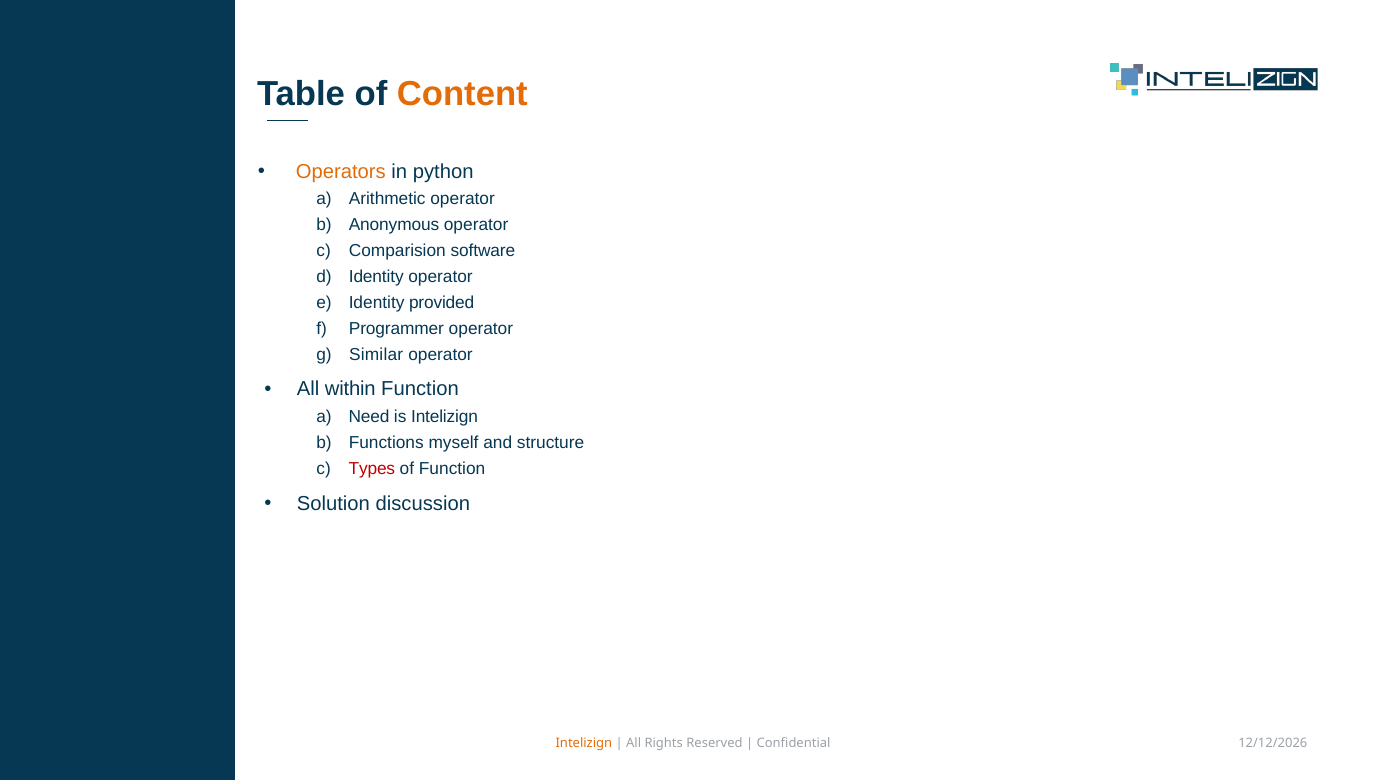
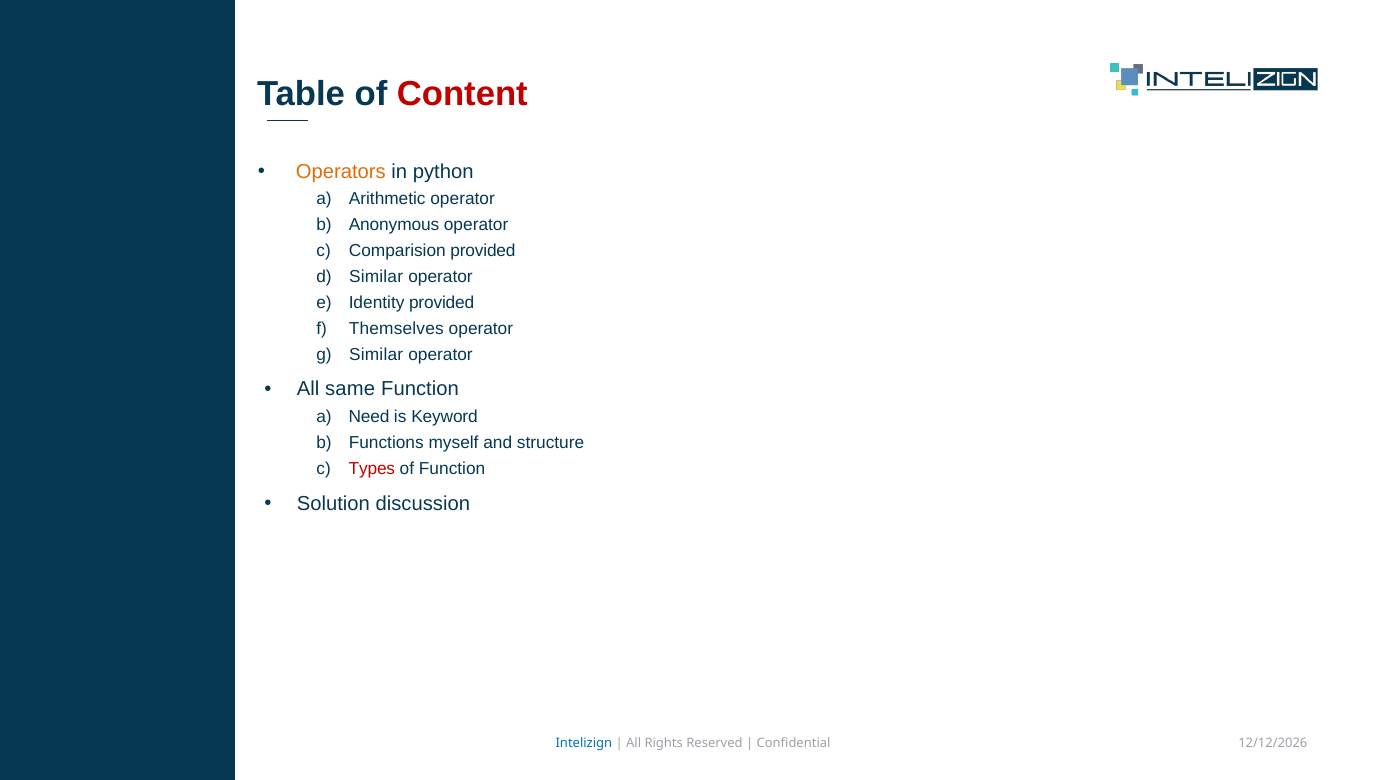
Content colour: orange -> red
Comparision software: software -> provided
Identity at (376, 277): Identity -> Similar
Programmer: Programmer -> Themselves
within: within -> same
is Intelizign: Intelizign -> Keyword
Intelizign at (584, 743) colour: orange -> blue
